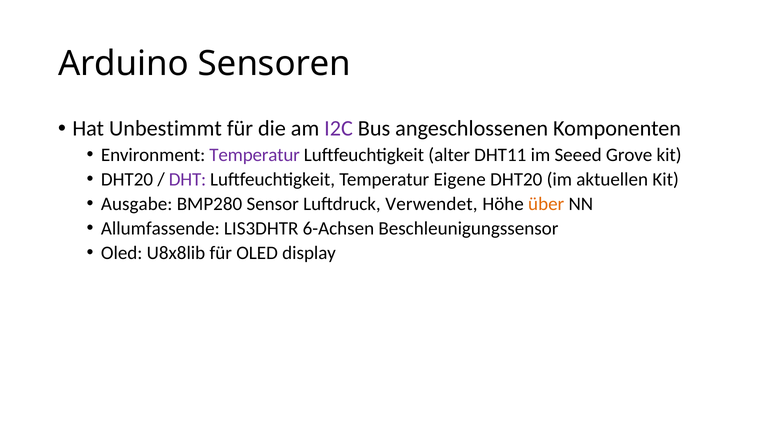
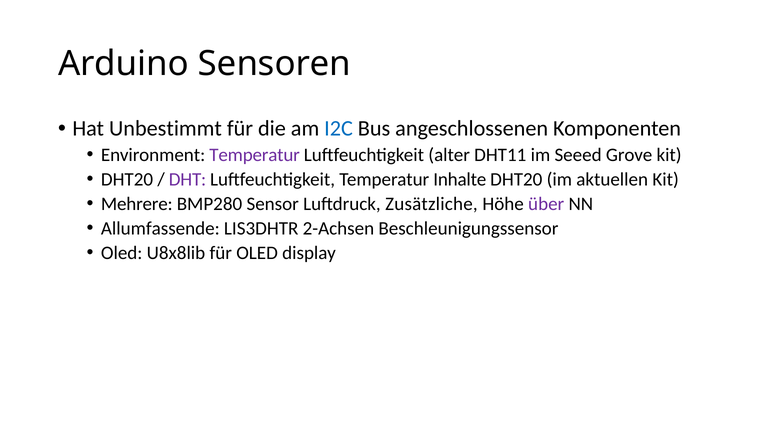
I2C colour: purple -> blue
Eigene: Eigene -> Inhalte
Ausgabe: Ausgabe -> Mehrere
Verwendet: Verwendet -> Zusätzliche
über colour: orange -> purple
6-Achsen: 6-Achsen -> 2-Achsen
